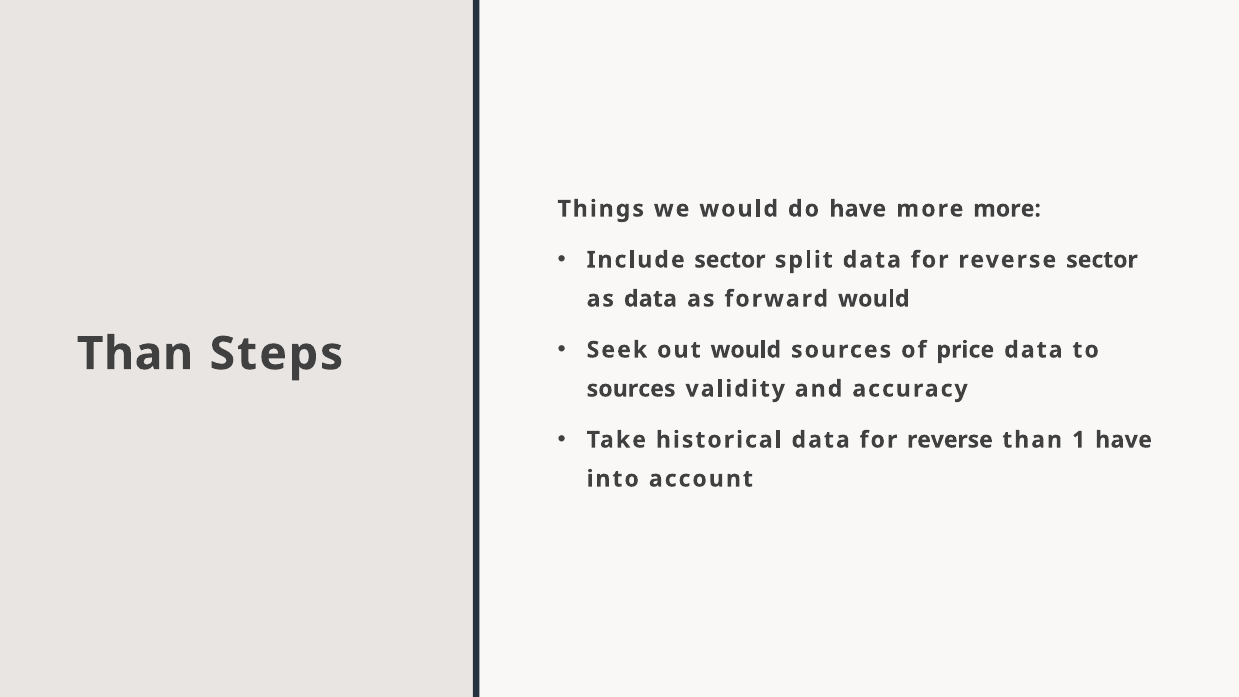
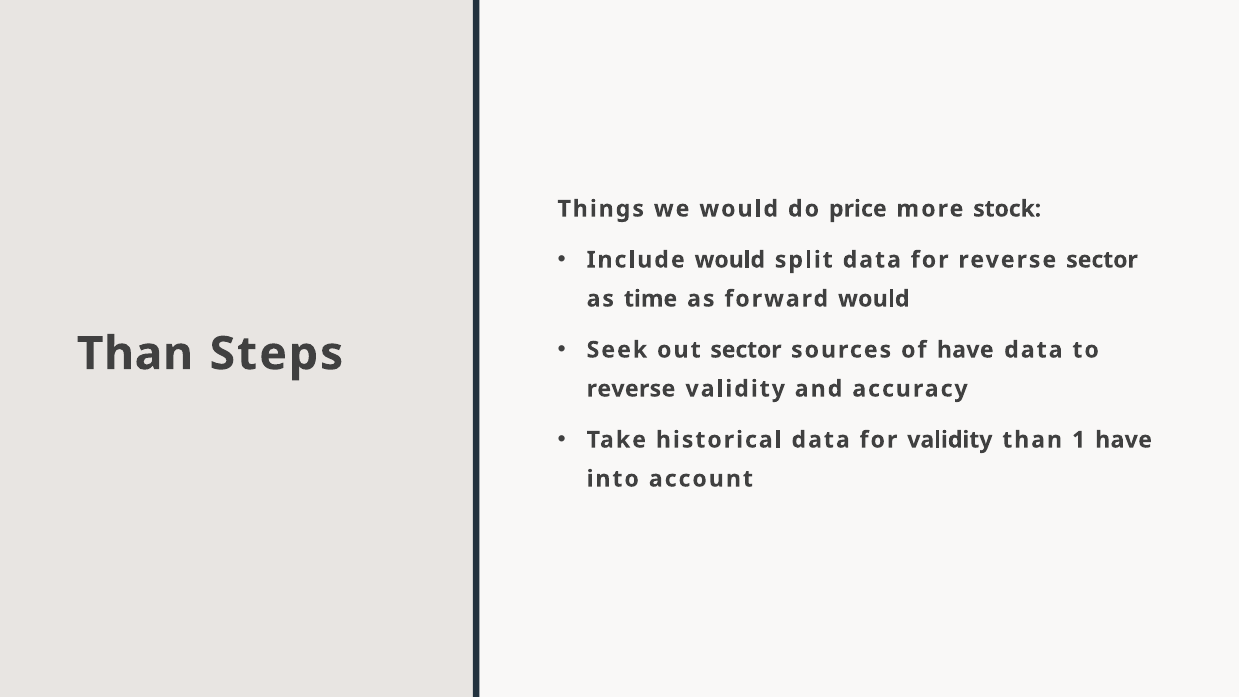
do have: have -> price
more more: more -> stock
Include sector: sector -> would
as data: data -> time
out would: would -> sector
of price: price -> have
sources at (631, 389): sources -> reverse
historical data for reverse: reverse -> validity
